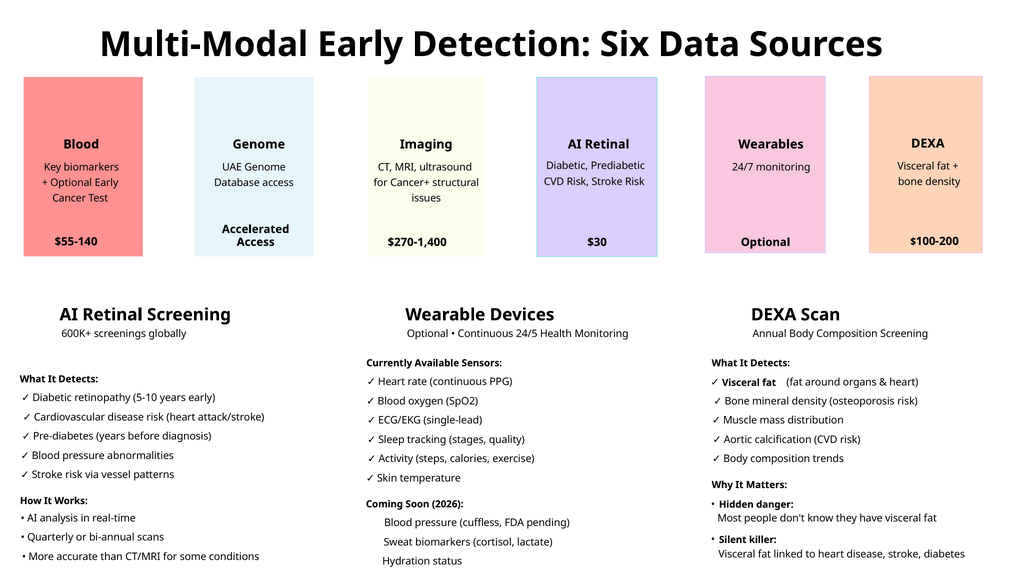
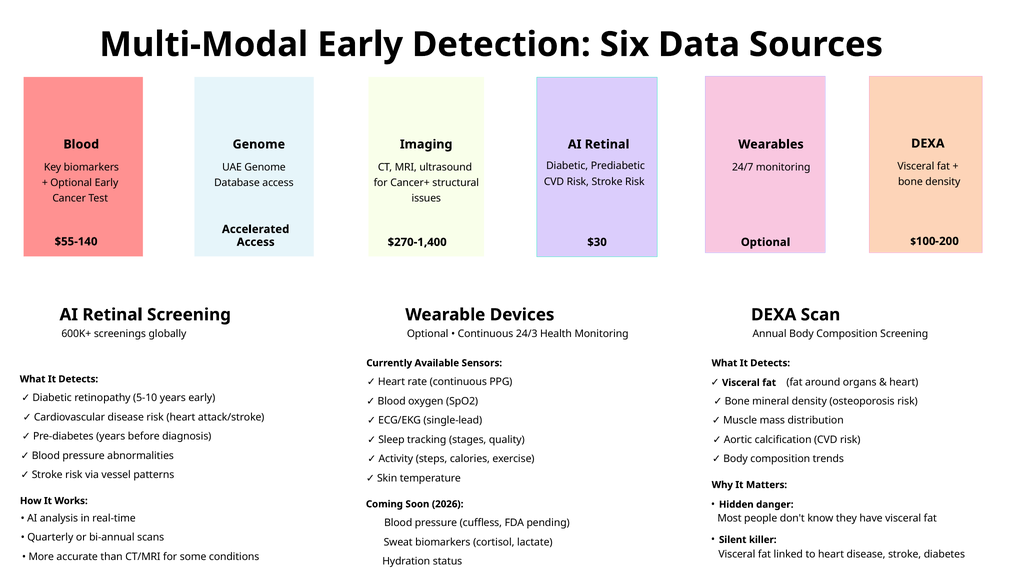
24/5: 24/5 -> 24/3
